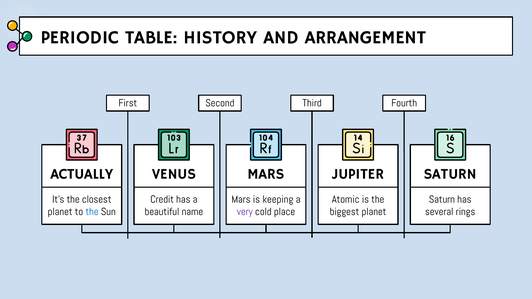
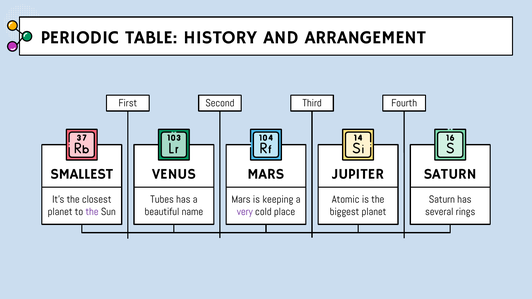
ACTUALLY: ACTUALLY -> SMALLEST
Credit: Credit -> Tubes
the at (92, 212) colour: blue -> purple
